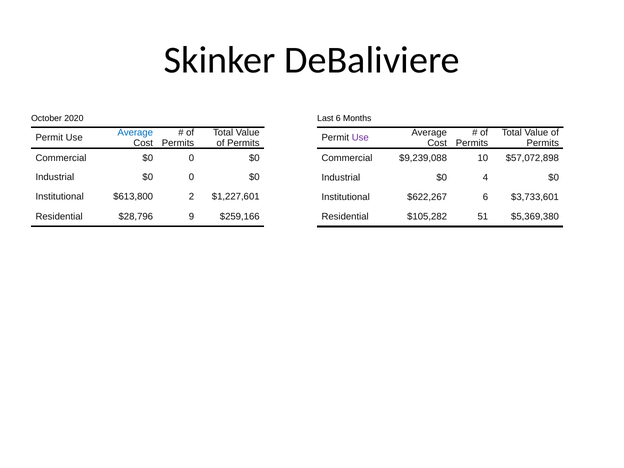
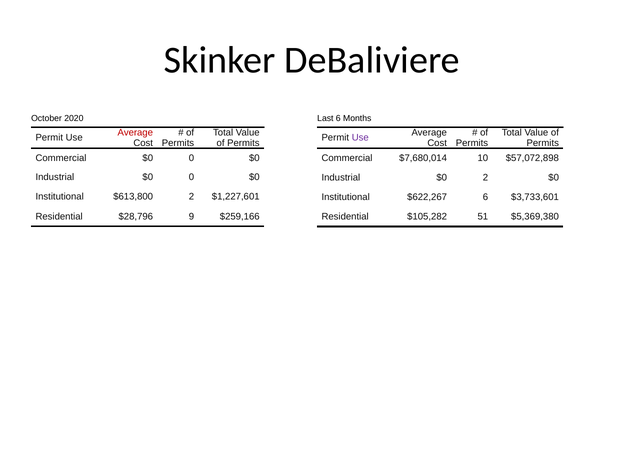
Average at (135, 132) colour: blue -> red
$9,239,088: $9,239,088 -> $7,680,014
$0 4: 4 -> 2
